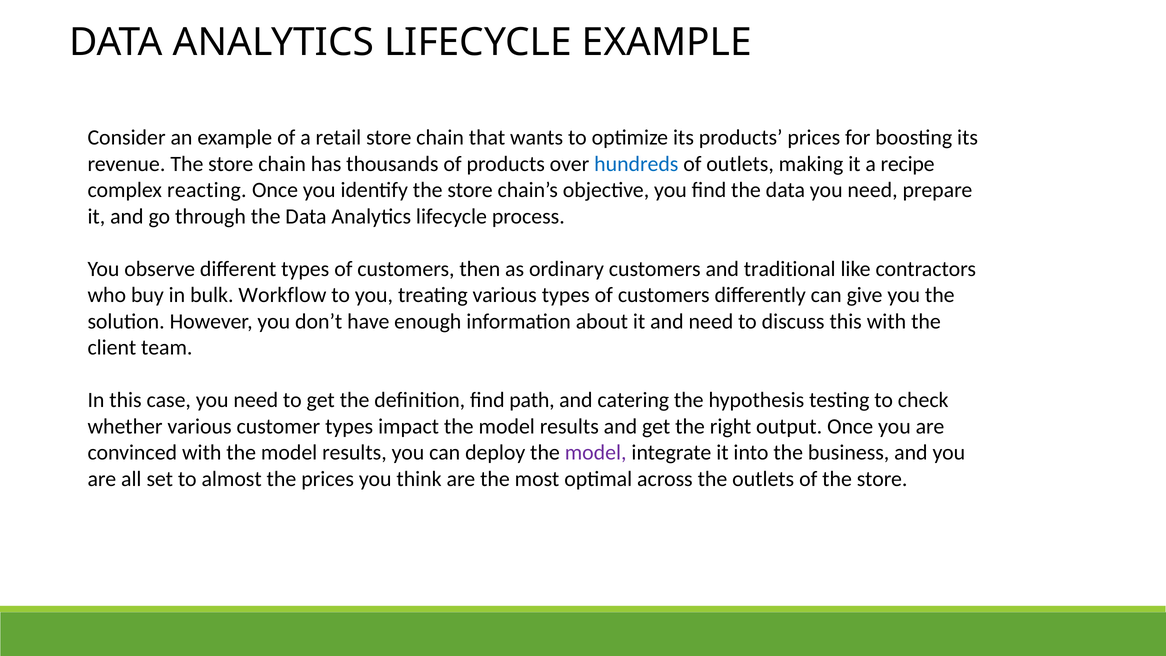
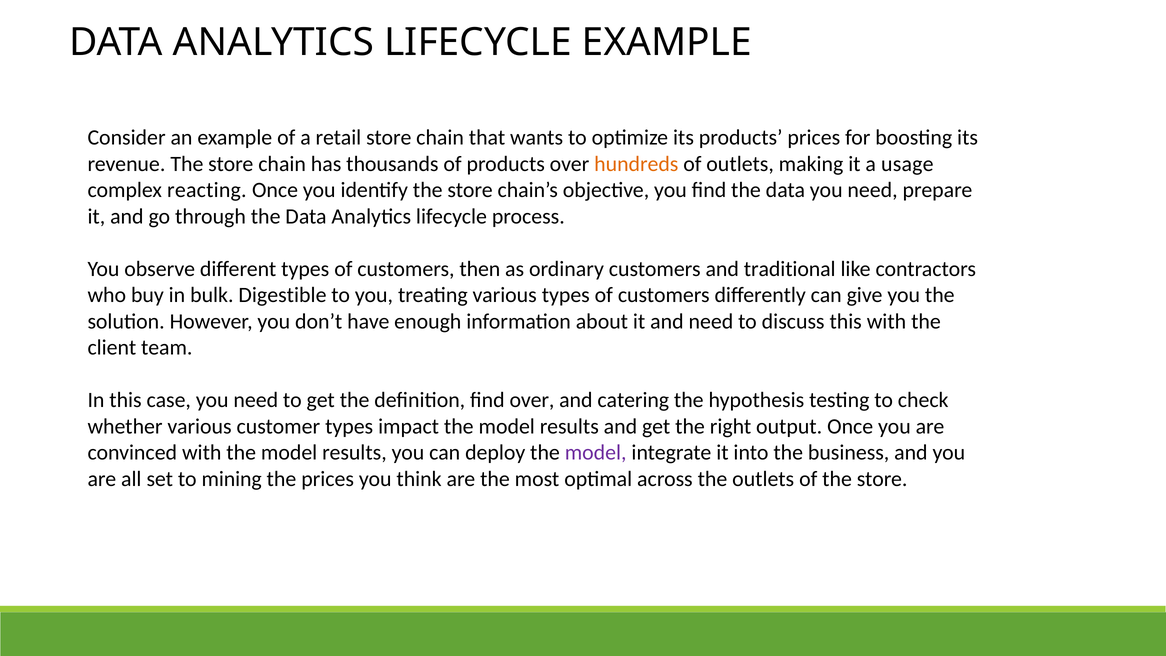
hundreds colour: blue -> orange
recipe: recipe -> usage
Workflow: Workflow -> Digestible
find path: path -> over
almost: almost -> mining
